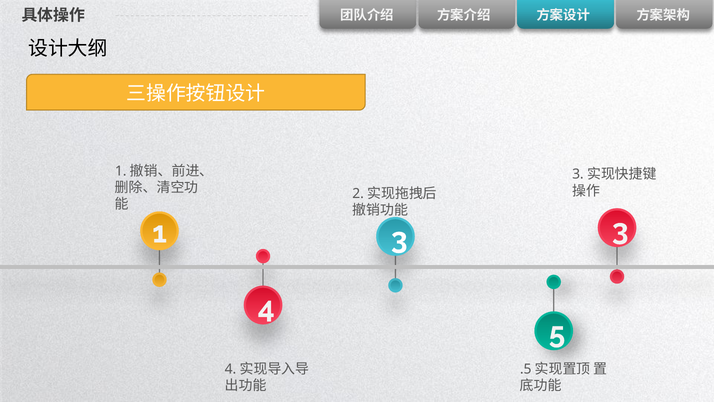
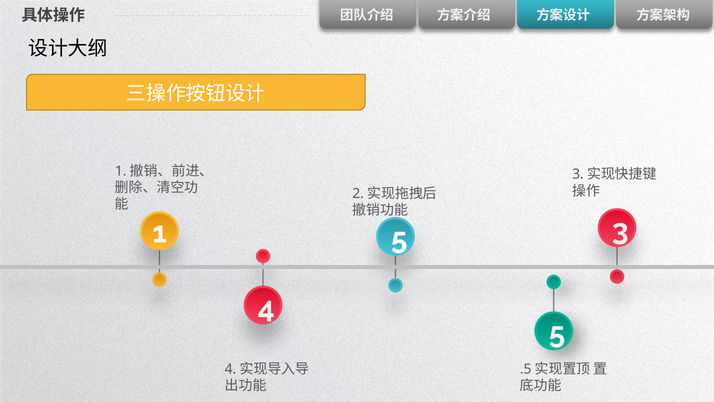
1 3: 3 -> 5
